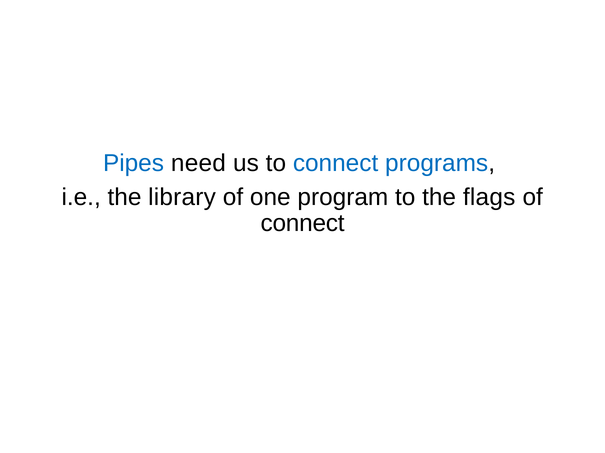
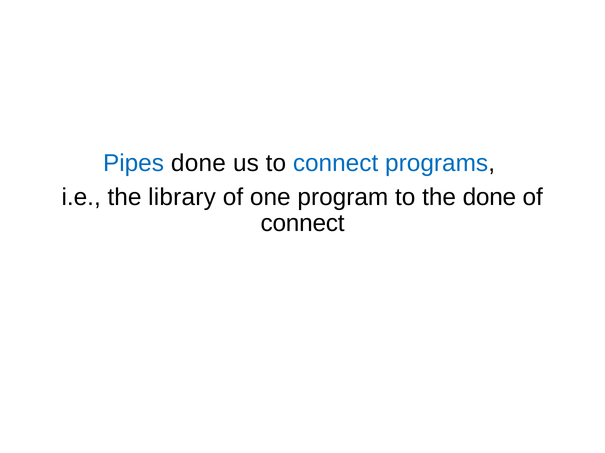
Pipes need: need -> done
the flags: flags -> done
